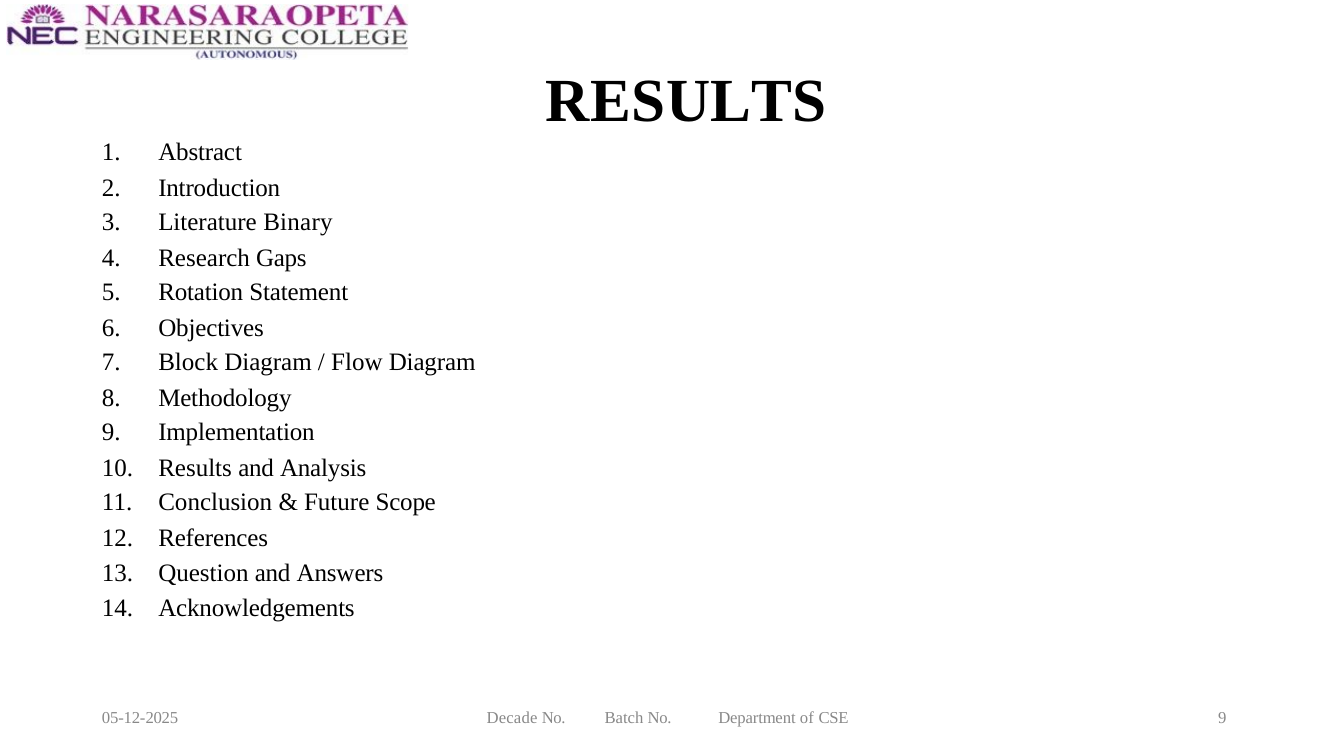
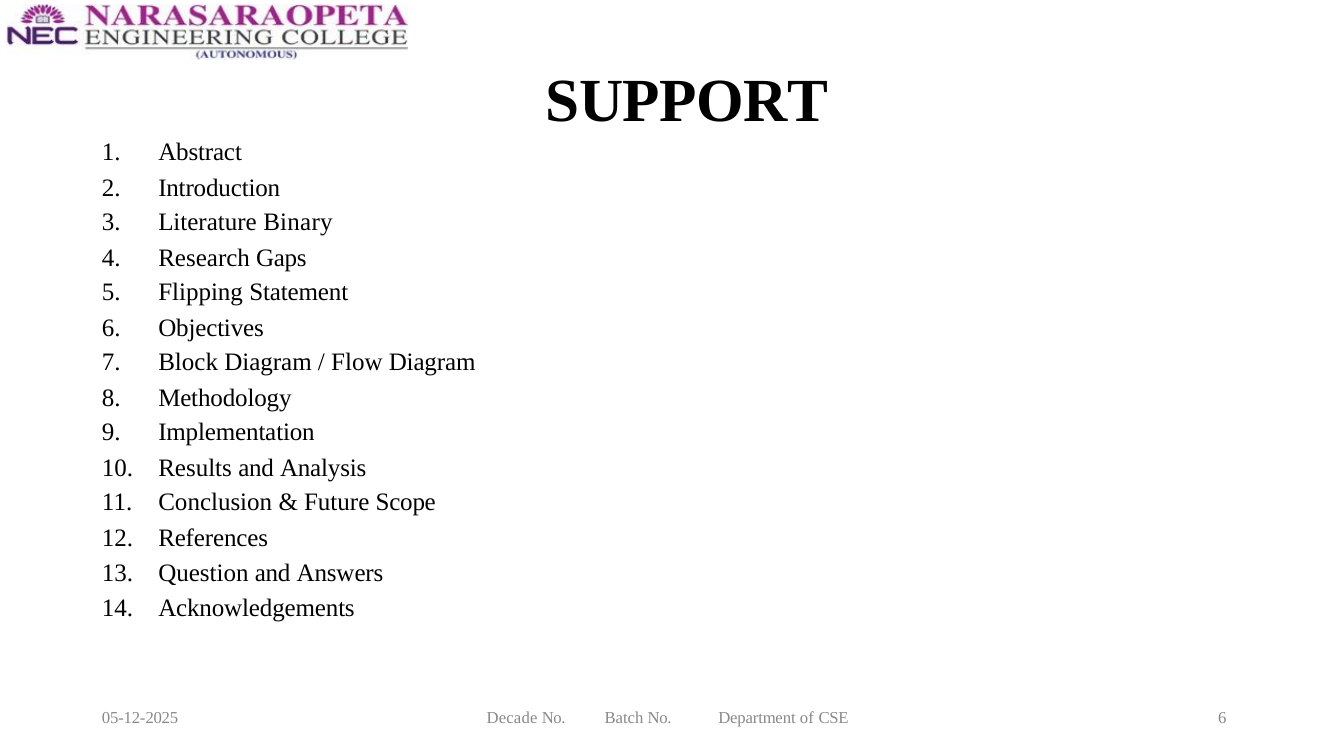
RESULTS at (686, 101): RESULTS -> SUPPORT
Rotation: Rotation -> Flipping
CSE 9: 9 -> 6
